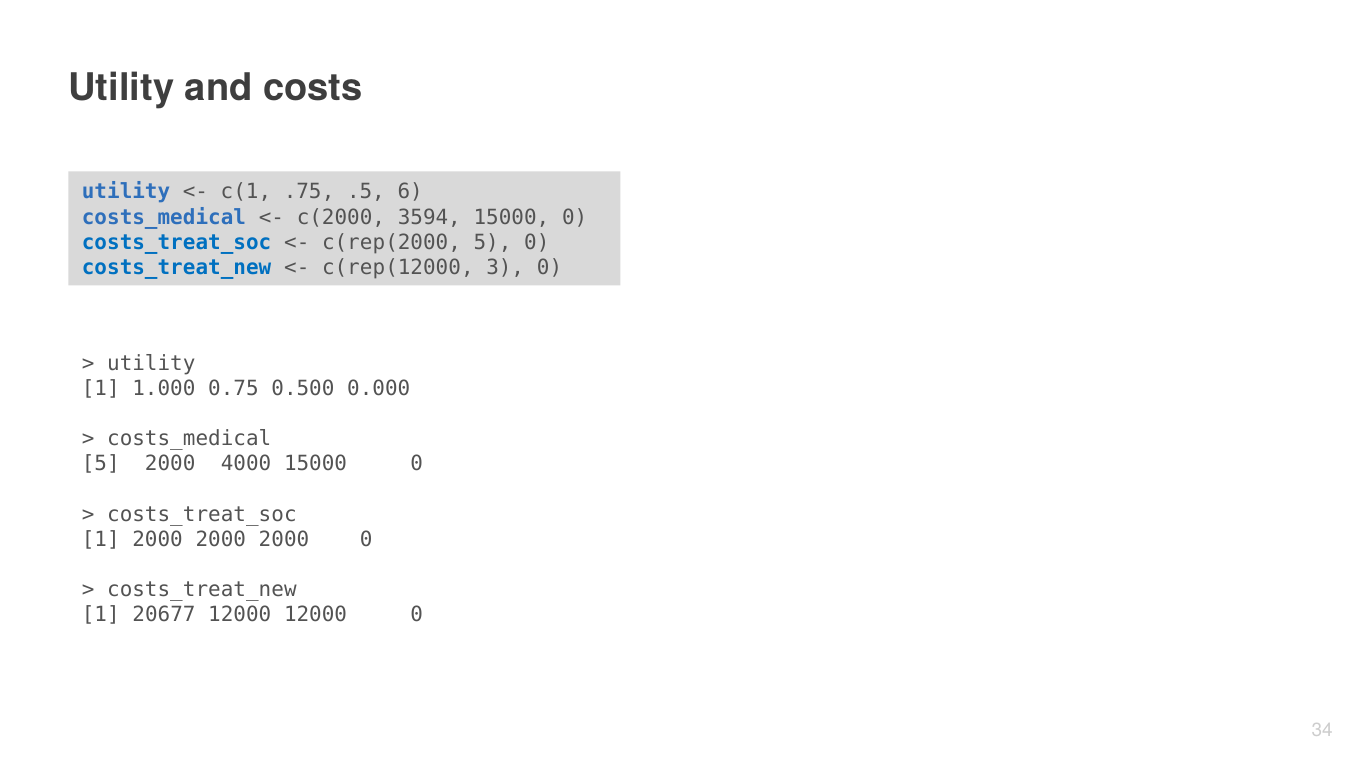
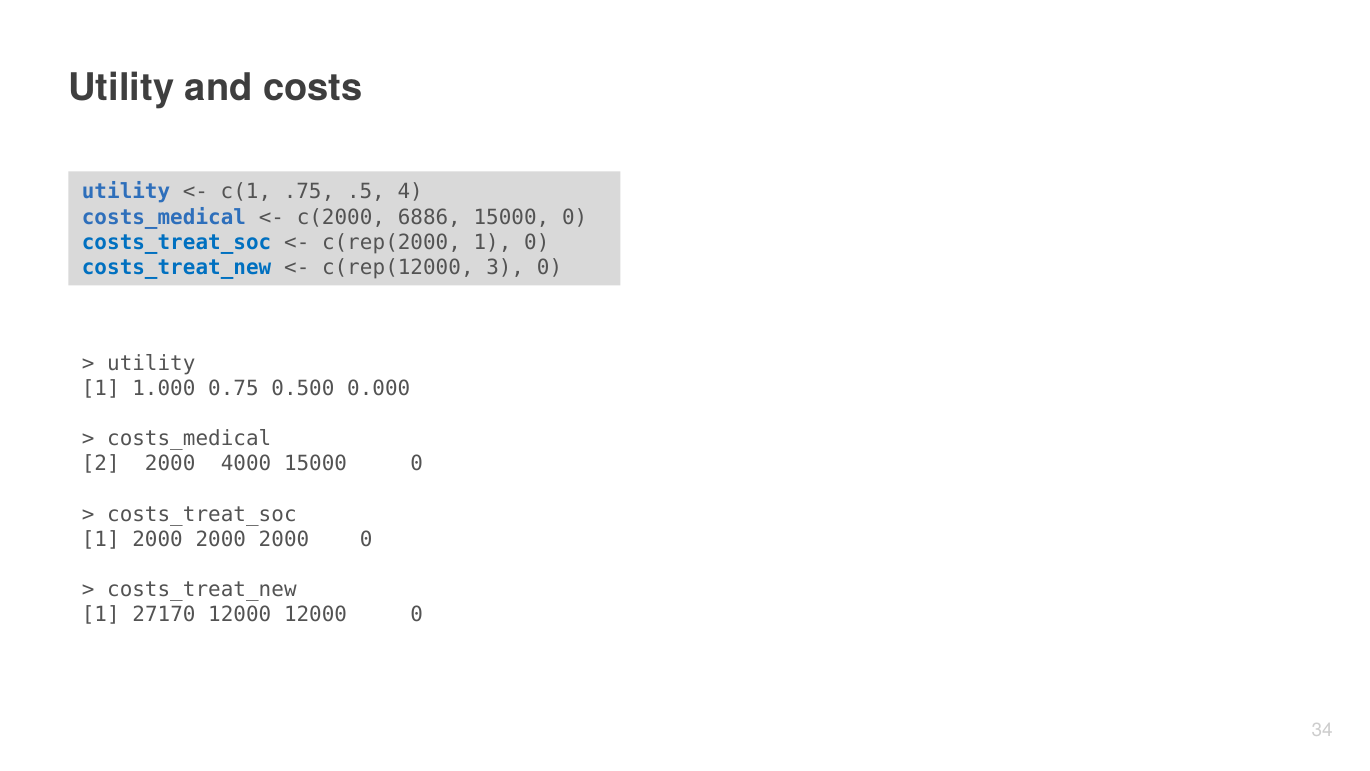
6: 6 -> 4
3594: 3594 -> 6886
c(rep(2000 5: 5 -> 1
5 at (101, 464): 5 -> 2
20677: 20677 -> 27170
